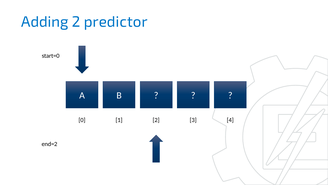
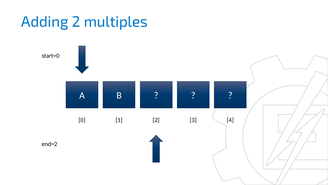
predictor: predictor -> multiples
